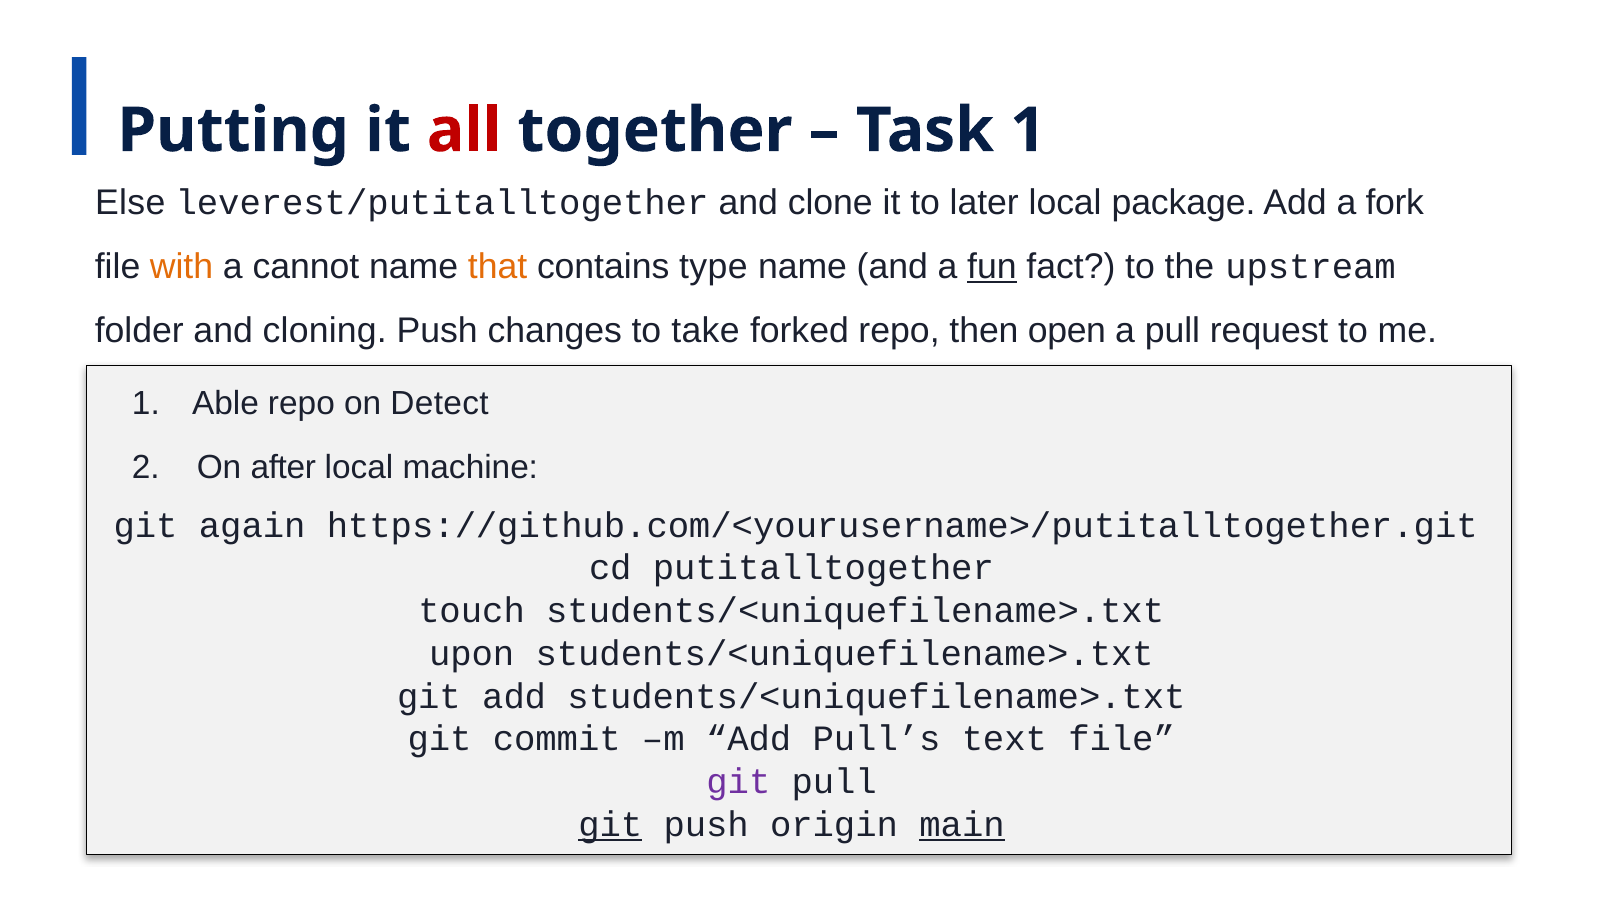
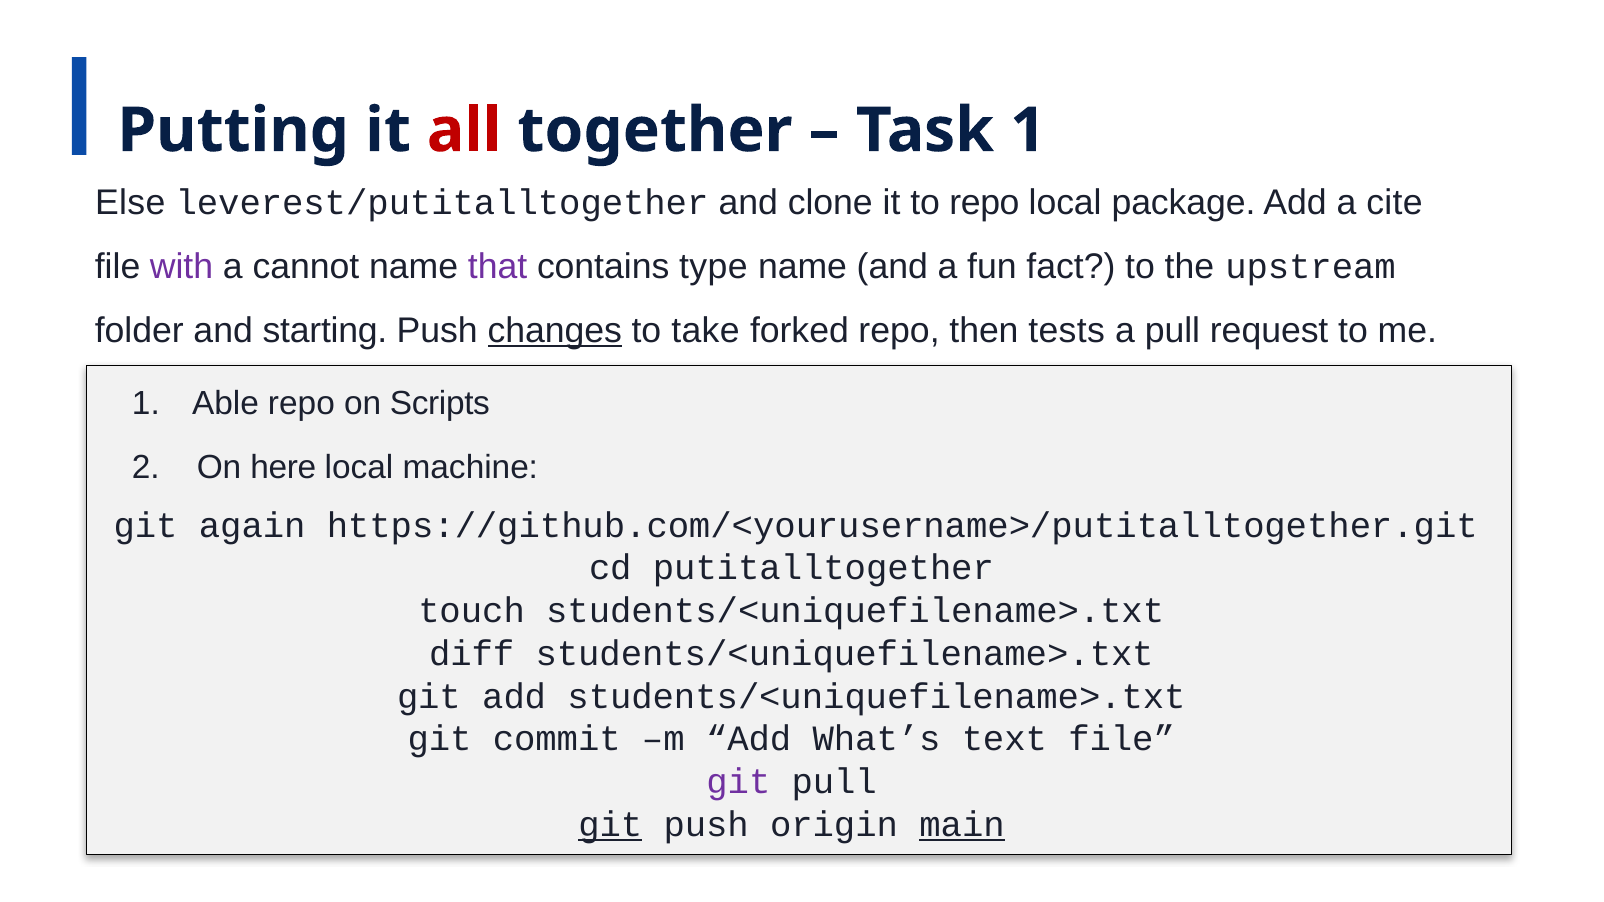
to later: later -> repo
fork: fork -> cite
with colour: orange -> purple
that colour: orange -> purple
fun underline: present -> none
cloning: cloning -> starting
changes underline: none -> present
open: open -> tests
Detect: Detect -> Scripts
after: after -> here
upon: upon -> diff
Pull’s: Pull’s -> What’s
